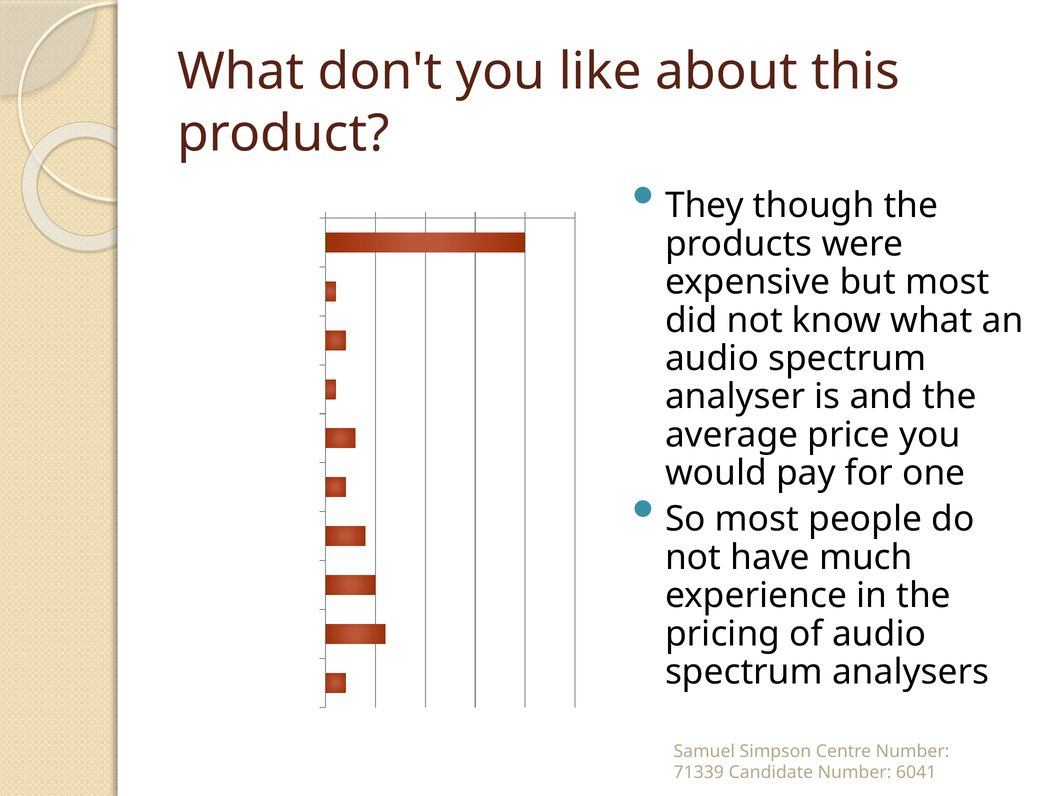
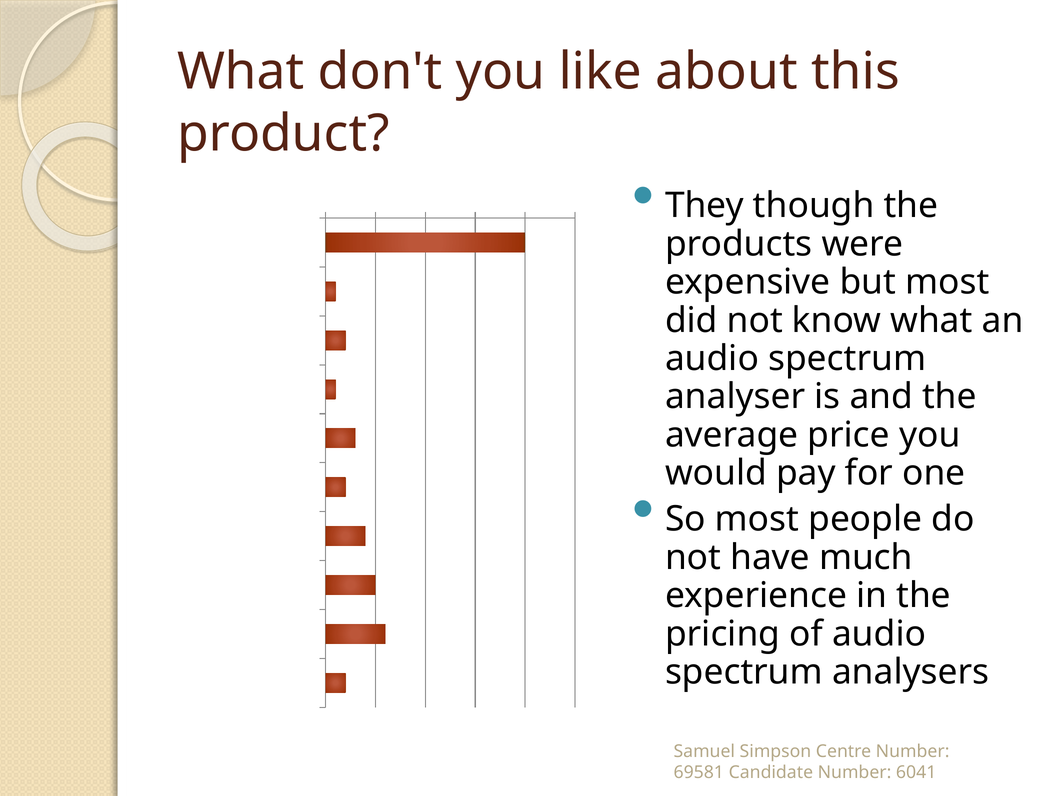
71339: 71339 -> 69581
